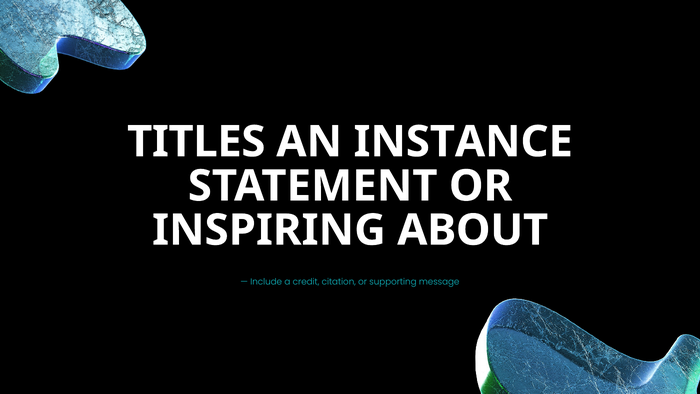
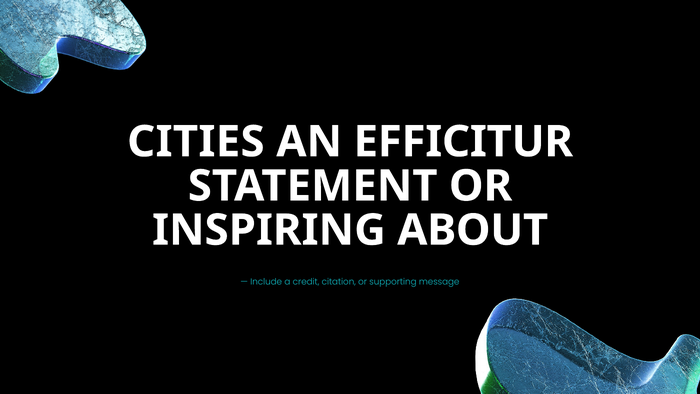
TITLES: TITLES -> CITIES
INSTANCE: INSTANCE -> EFFICITUR
